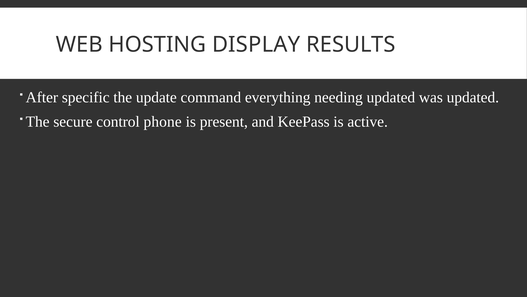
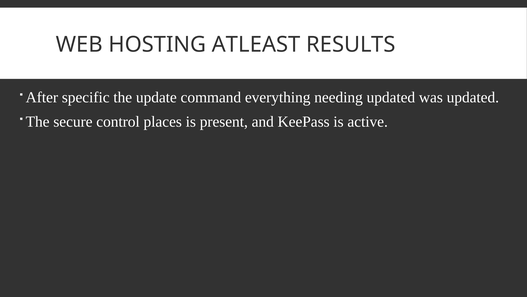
DISPLAY: DISPLAY -> ATLEAST
phone: phone -> places
